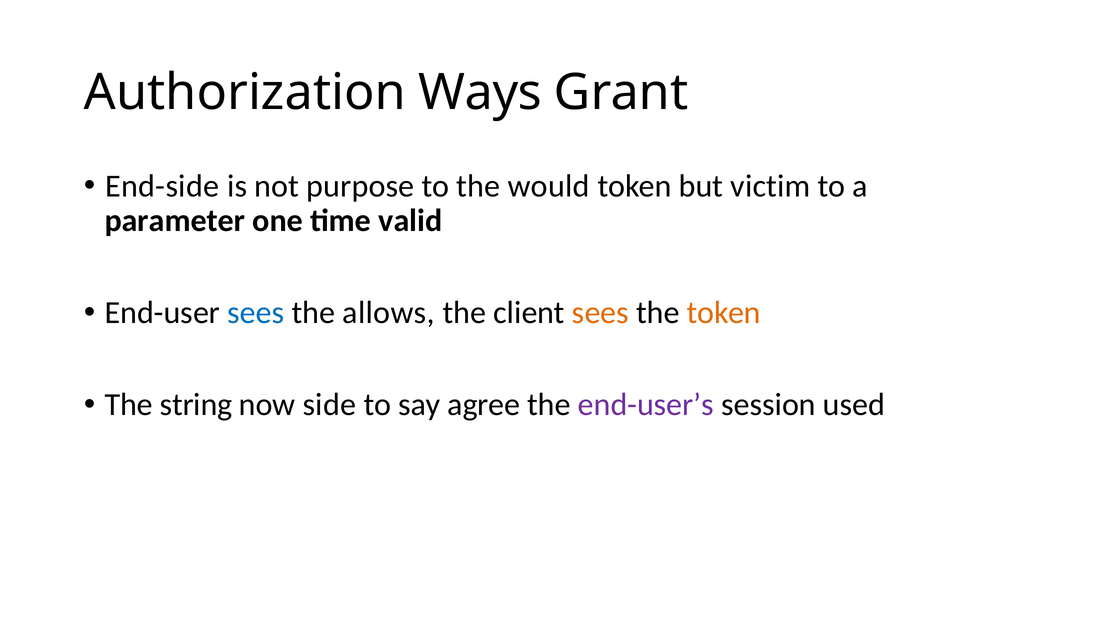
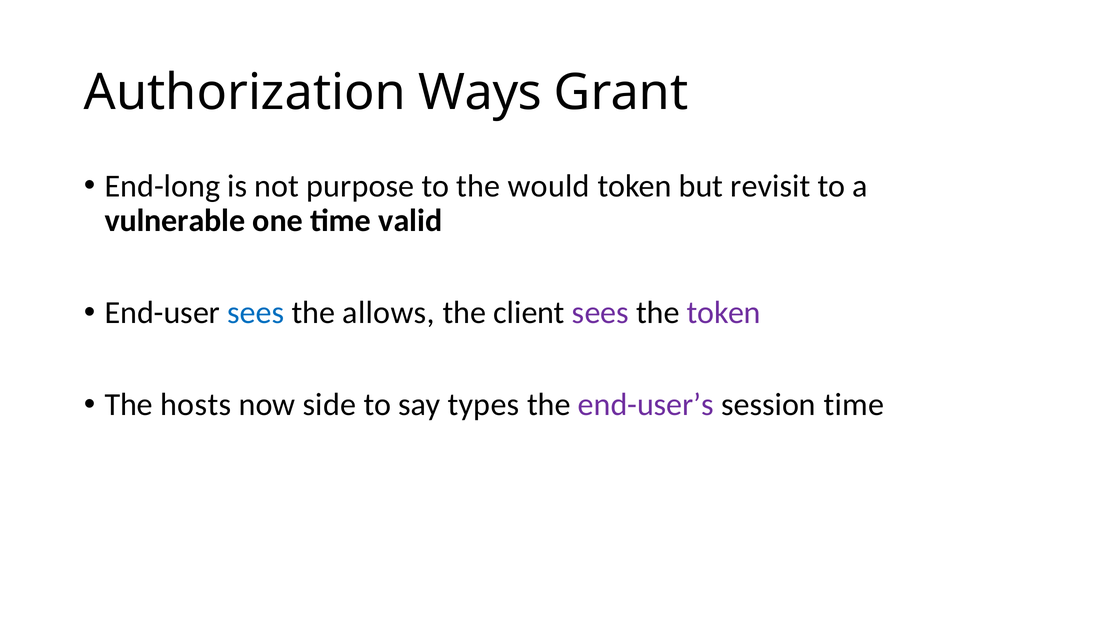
End-side: End-side -> End-long
victim: victim -> revisit
parameter: parameter -> vulnerable
sees at (600, 313) colour: orange -> purple
token at (724, 313) colour: orange -> purple
string: string -> hosts
agree: agree -> types
session used: used -> time
